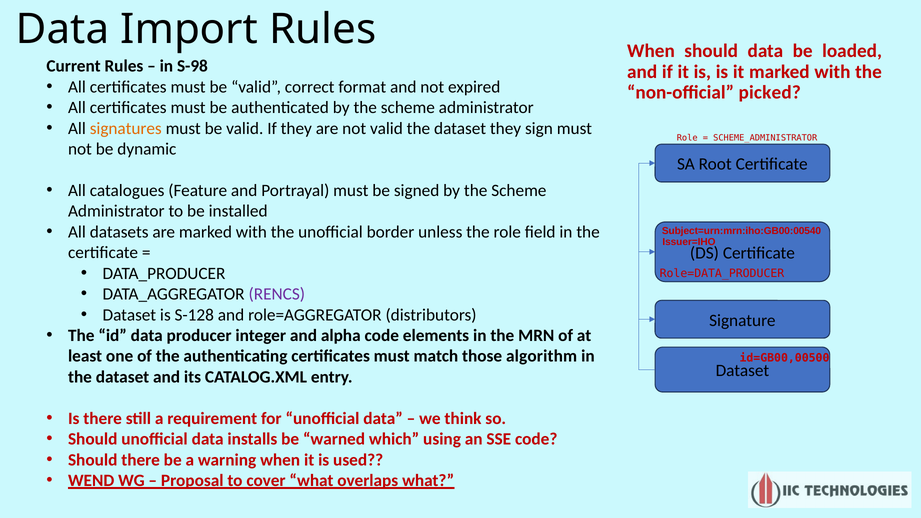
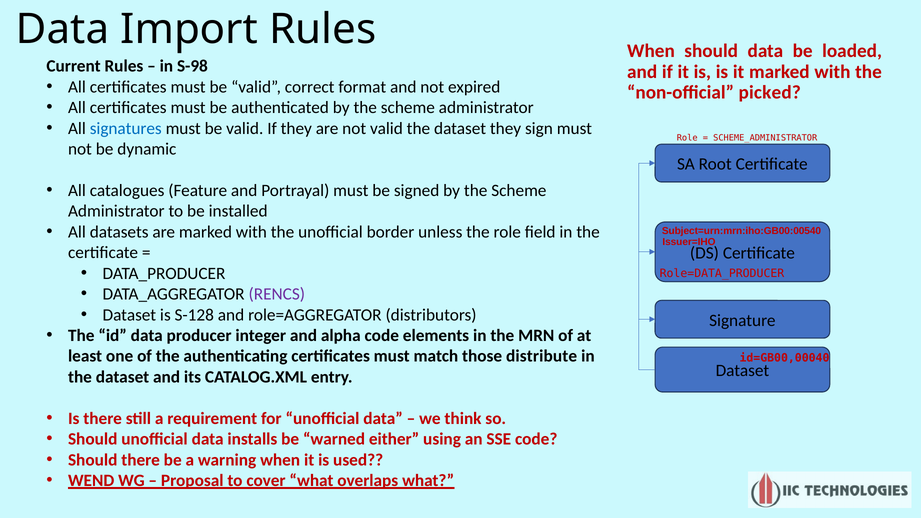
signatures colour: orange -> blue
algorithm: algorithm -> distribute
id=GB00,00500: id=GB00,00500 -> id=GB00,00040
which: which -> either
